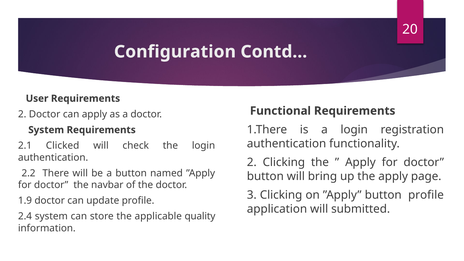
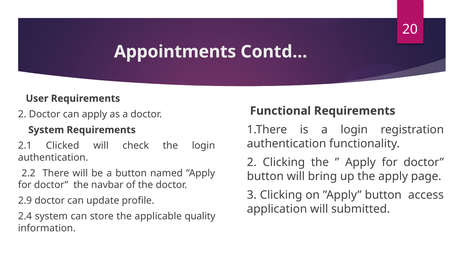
Configuration: Configuration -> Appointments
button profile: profile -> access
1.9: 1.9 -> 2.9
